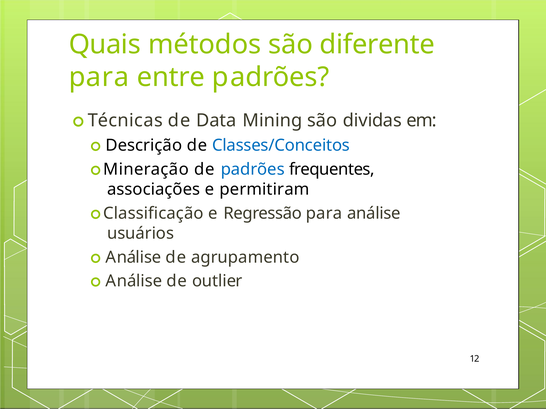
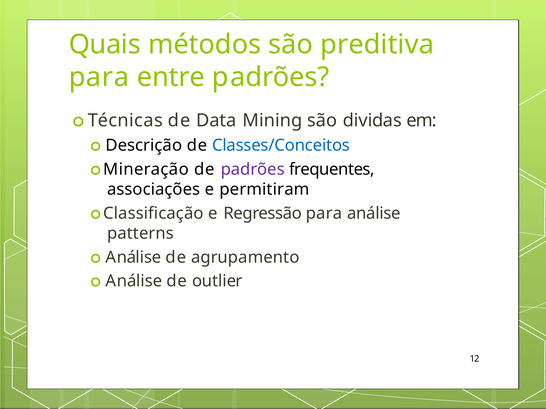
diferente: diferente -> preditiva
padrões at (253, 169) colour: blue -> purple
usuários: usuários -> patterns
